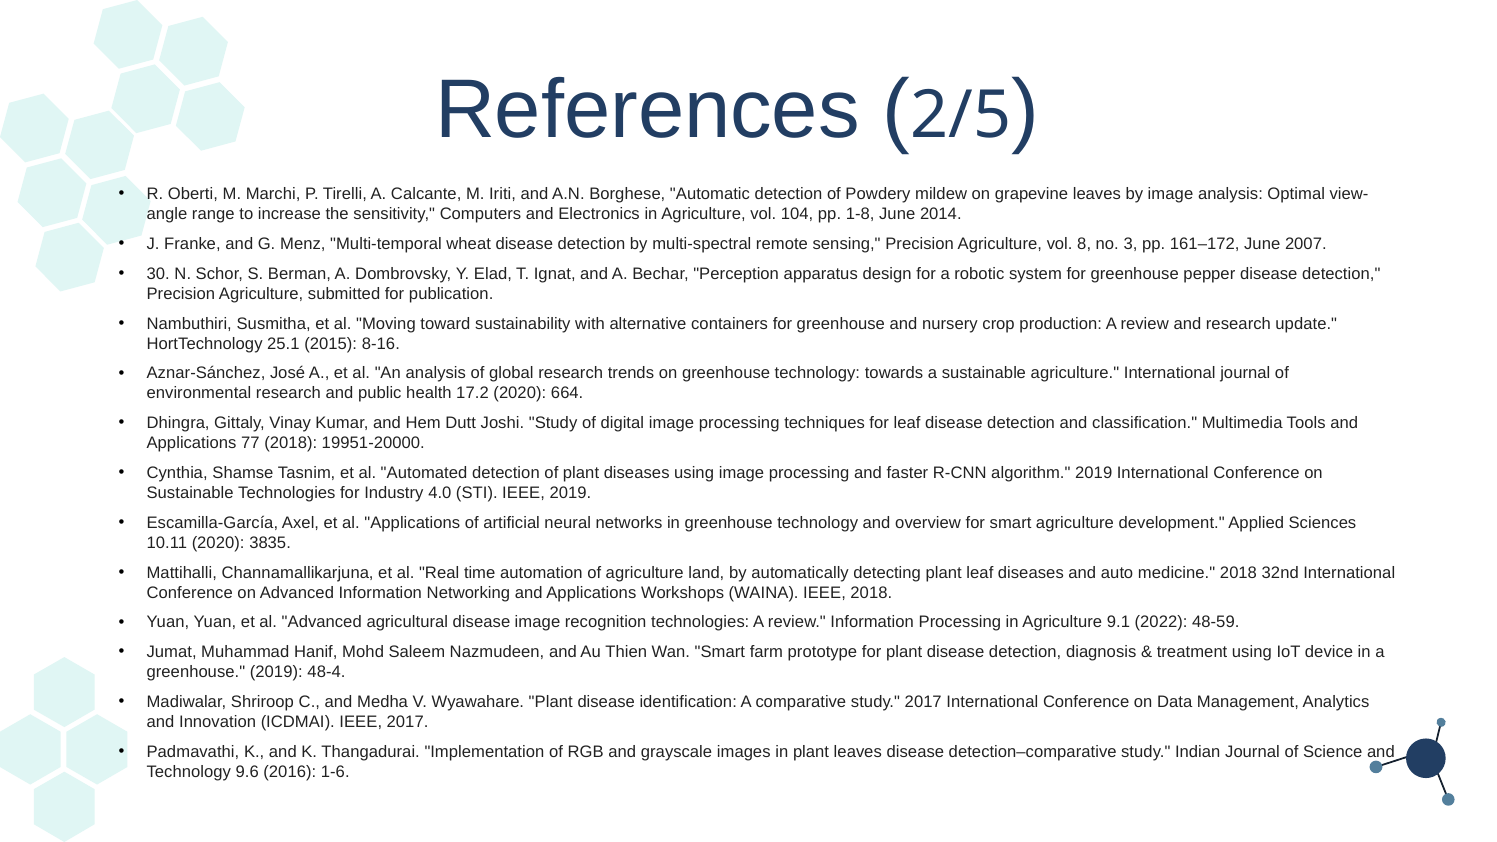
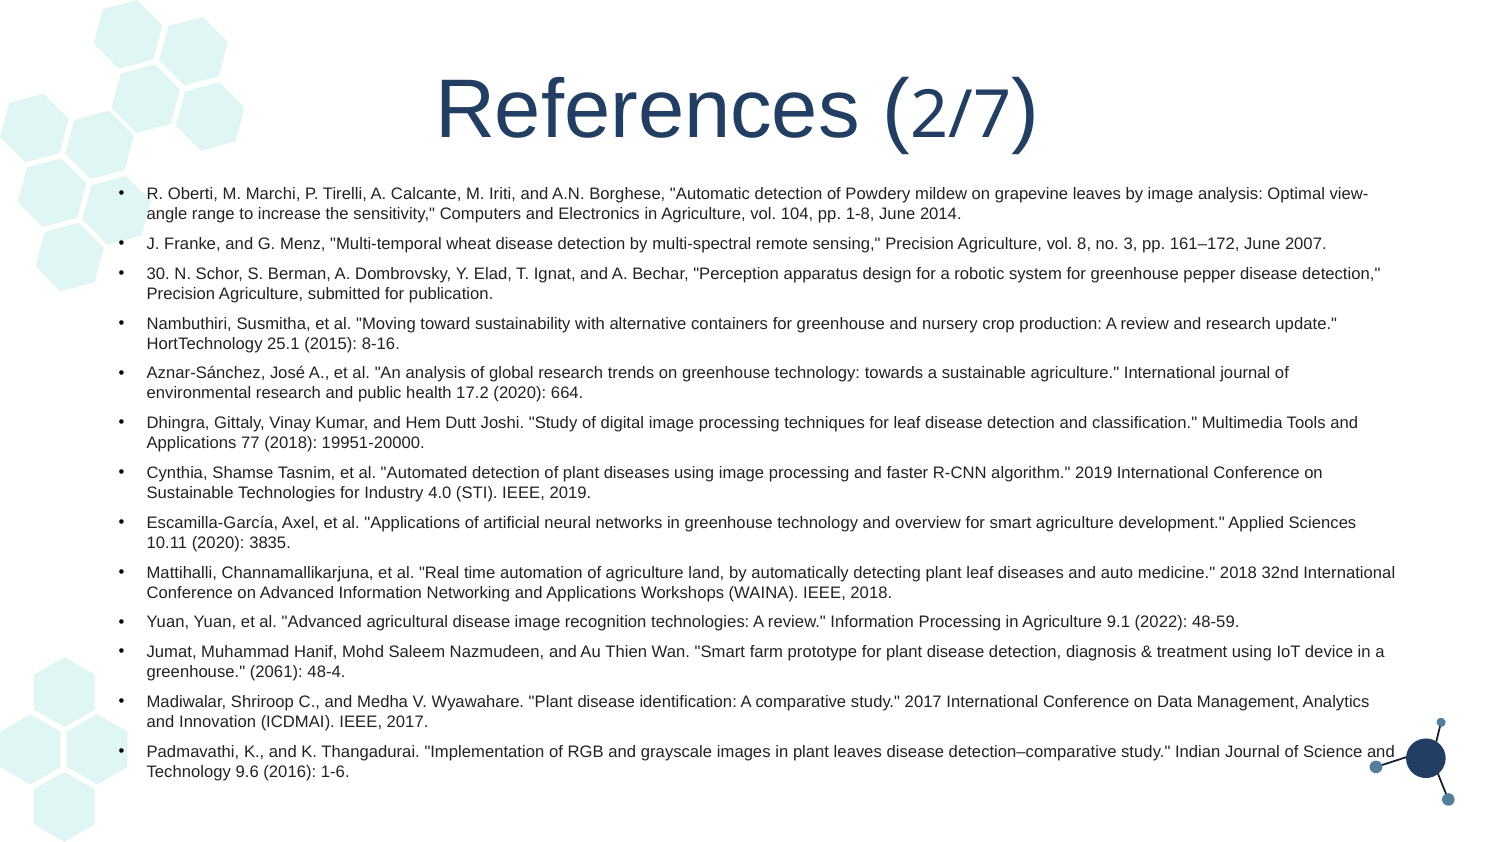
2/5: 2/5 -> 2/7
greenhouse 2019: 2019 -> 2061
